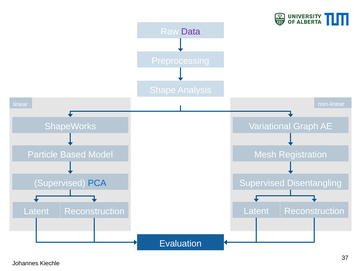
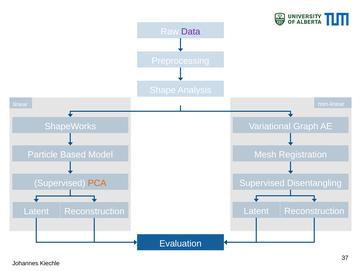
PCA colour: blue -> orange
